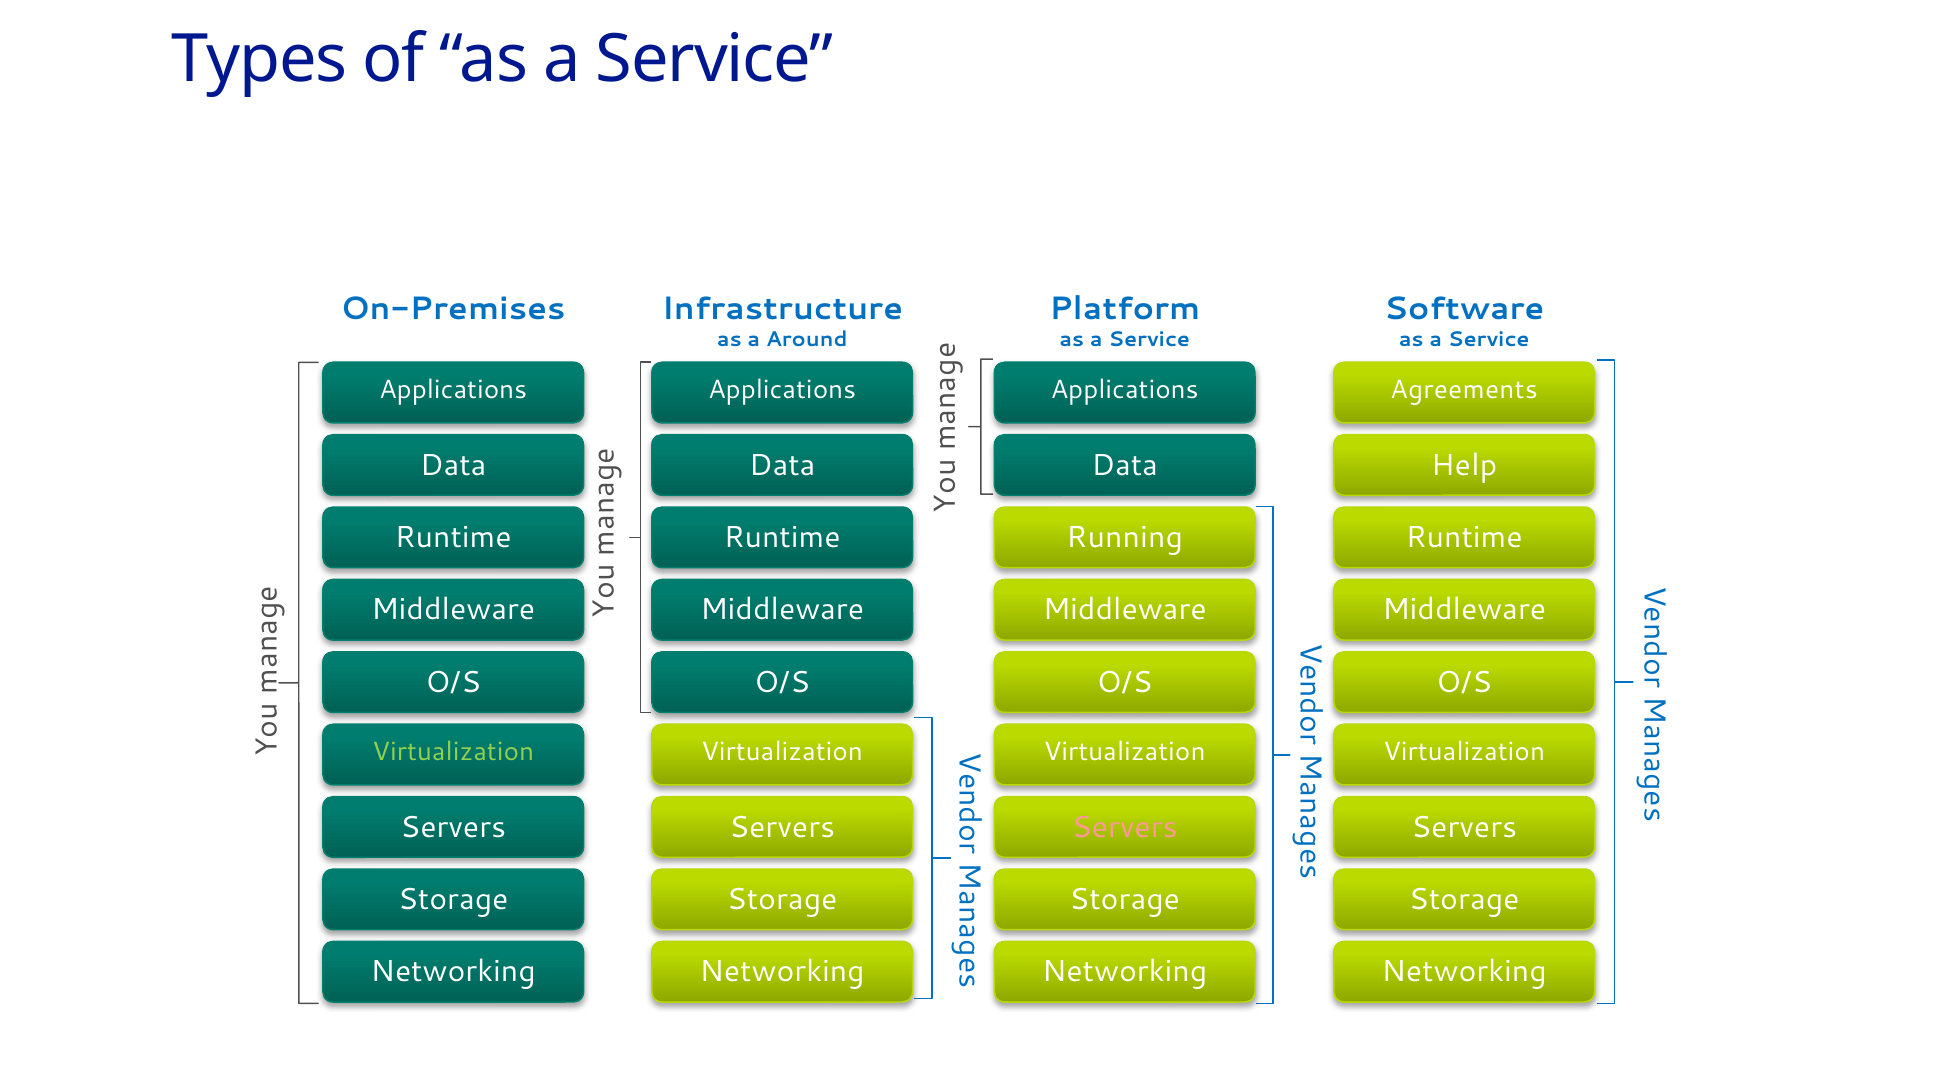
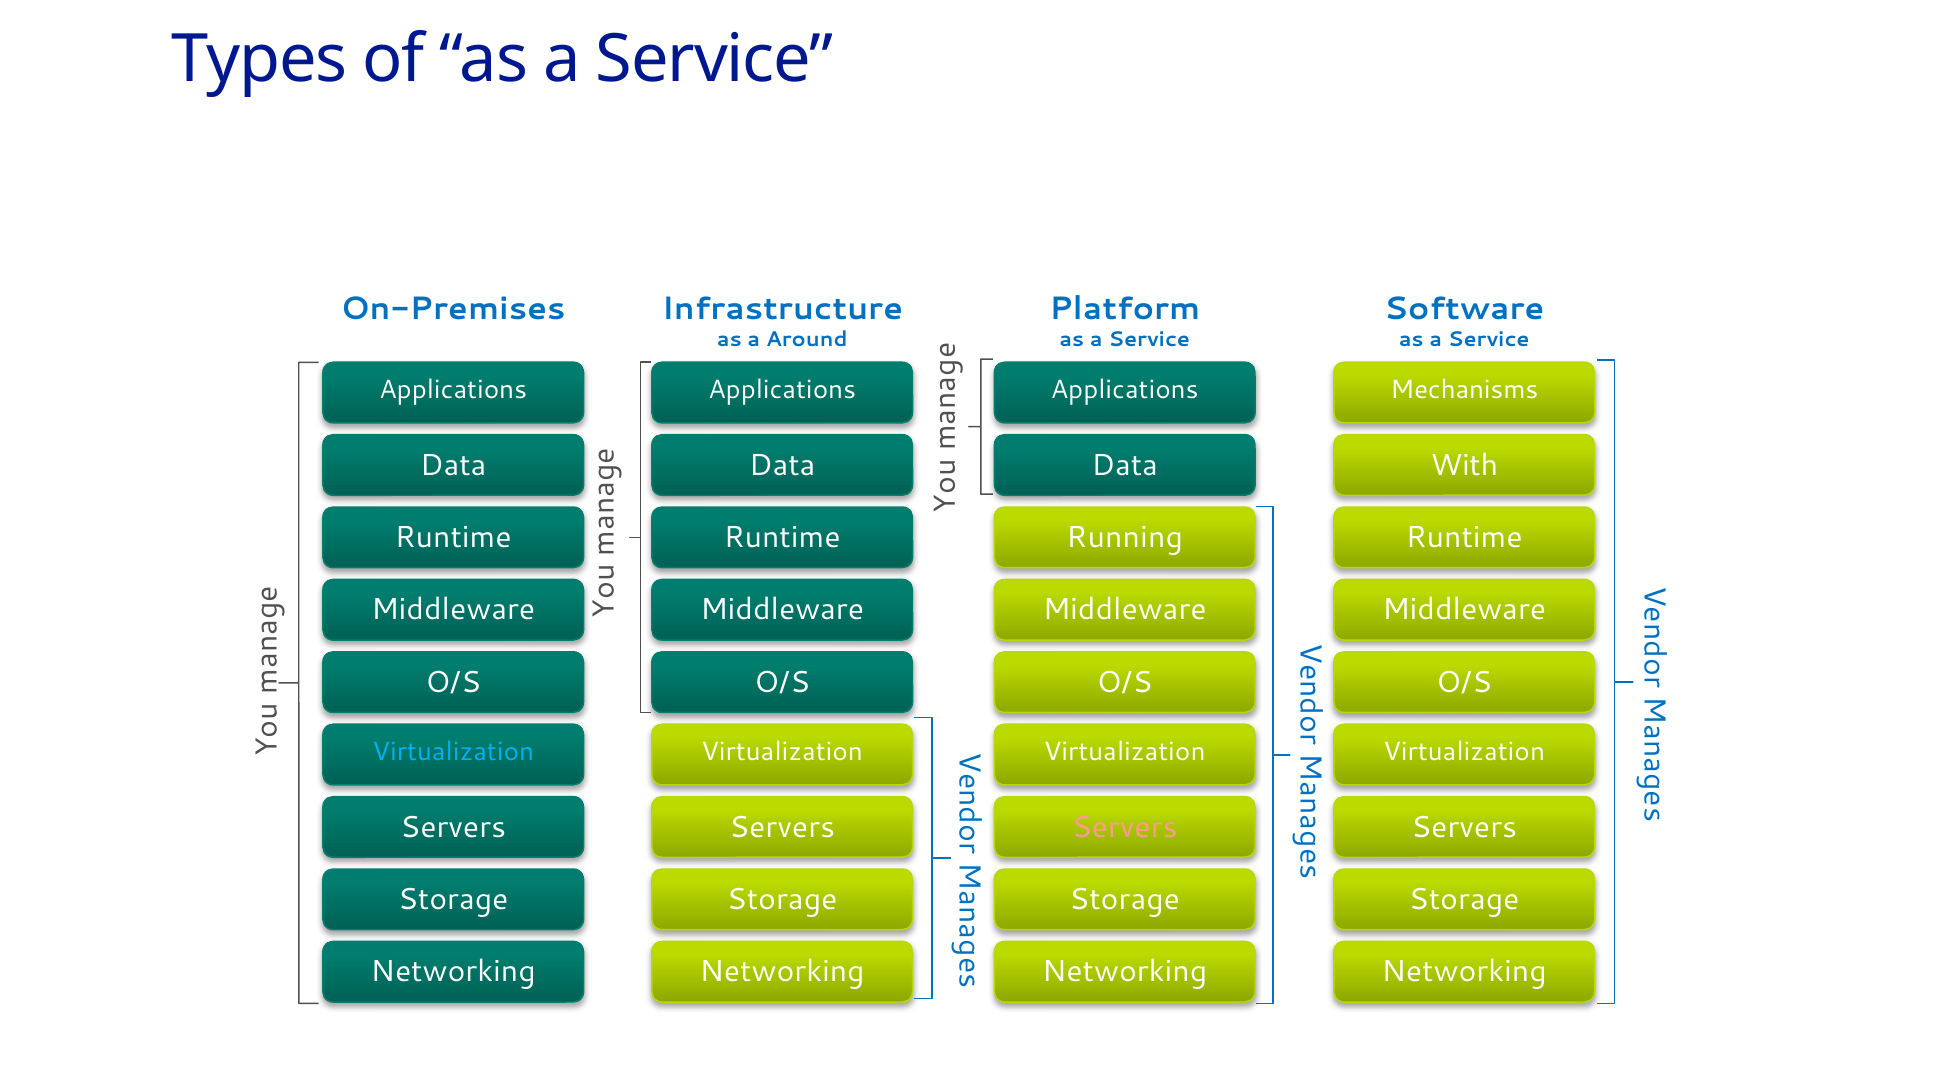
Agreements: Agreements -> Mechanisms
Help: Help -> With
Virtualization at (453, 752) colour: light green -> light blue
